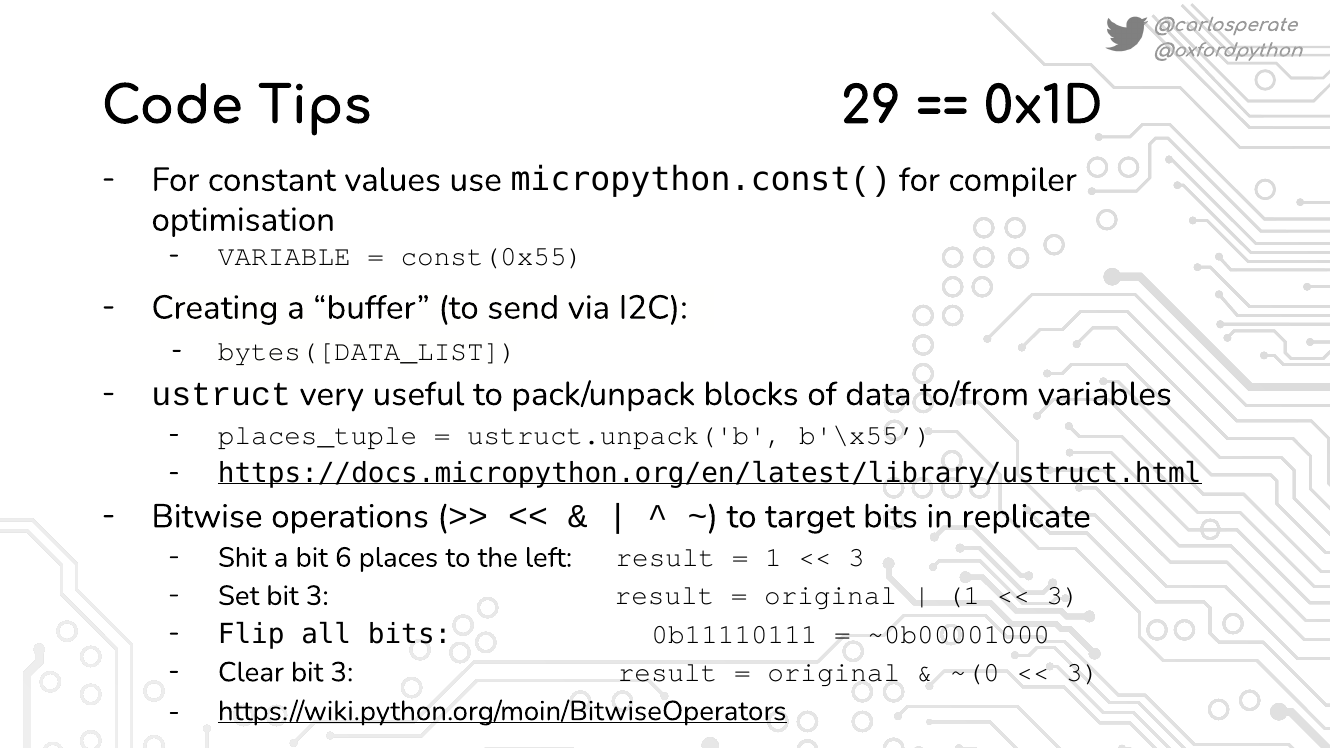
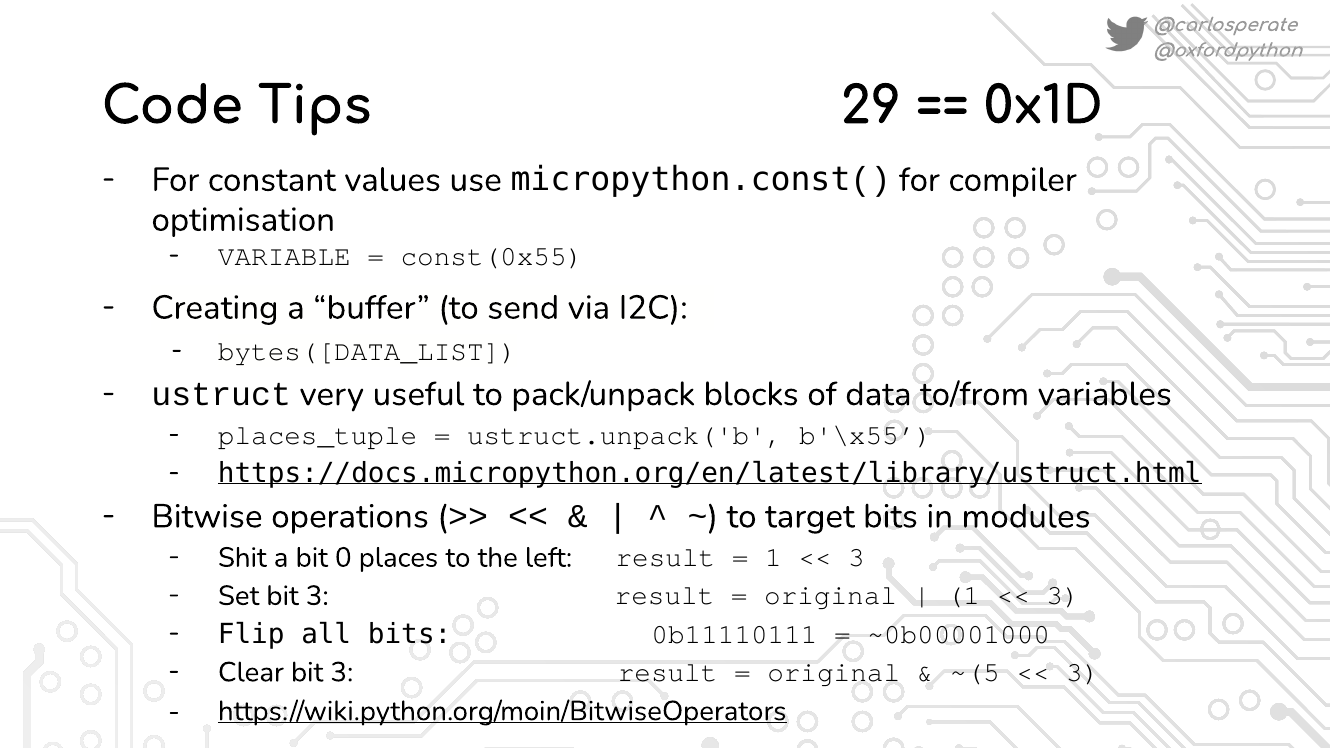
replicate: replicate -> modules
6: 6 -> 0
~(0: ~(0 -> ~(5
